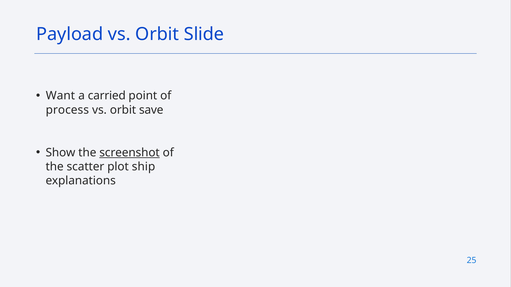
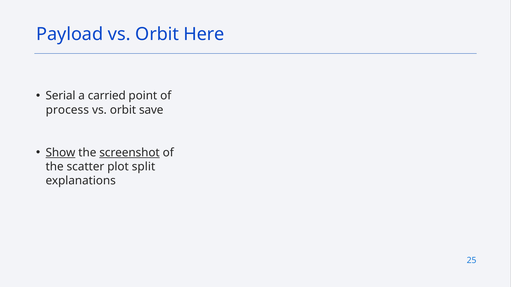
Slide: Slide -> Here
Want: Want -> Serial
Show underline: none -> present
ship: ship -> split
